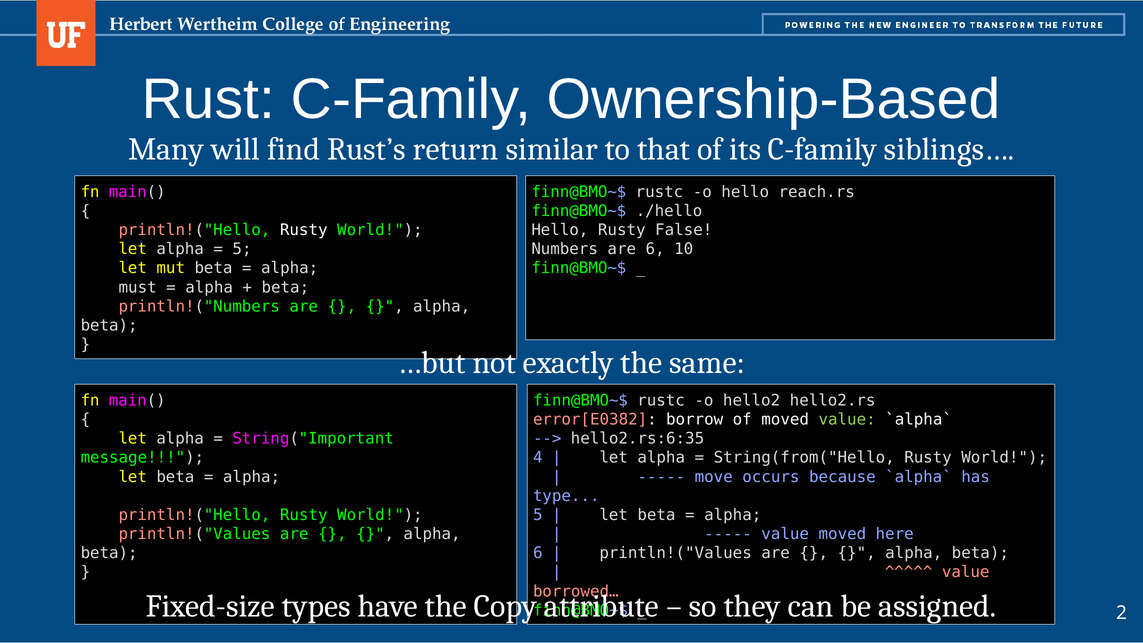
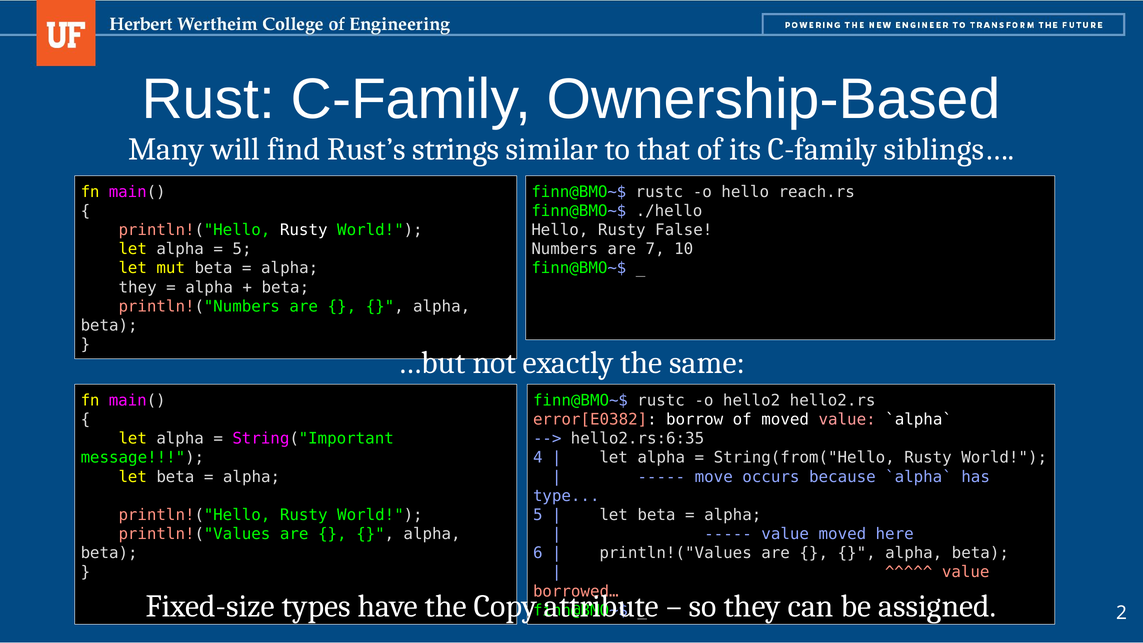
return: return -> strings
are 6: 6 -> 7
must at (138, 287): must -> they
value at (847, 420) colour: light green -> pink
